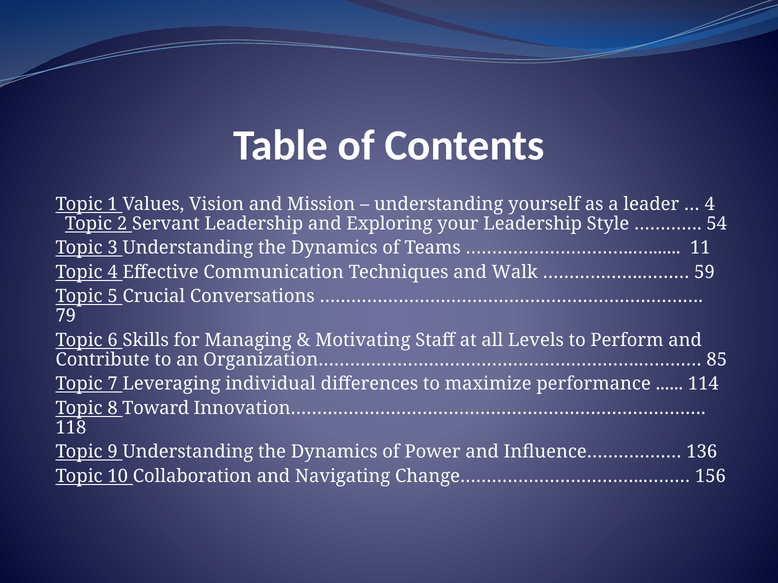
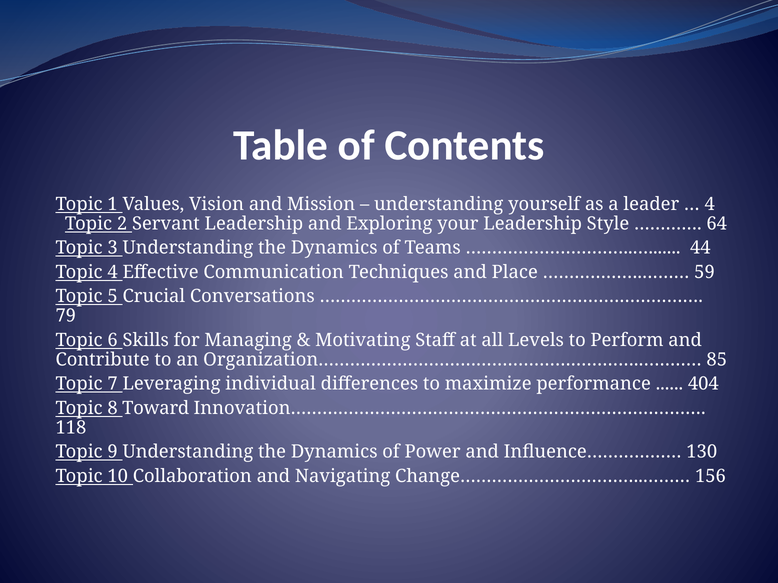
54: 54 -> 64
11: 11 -> 44
Walk: Walk -> Place
114: 114 -> 404
136: 136 -> 130
